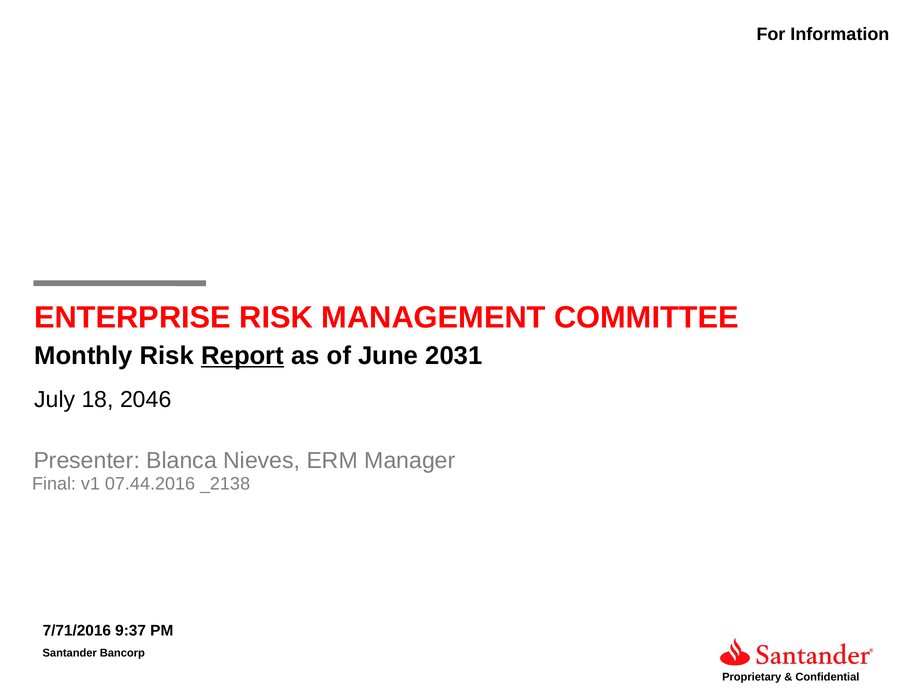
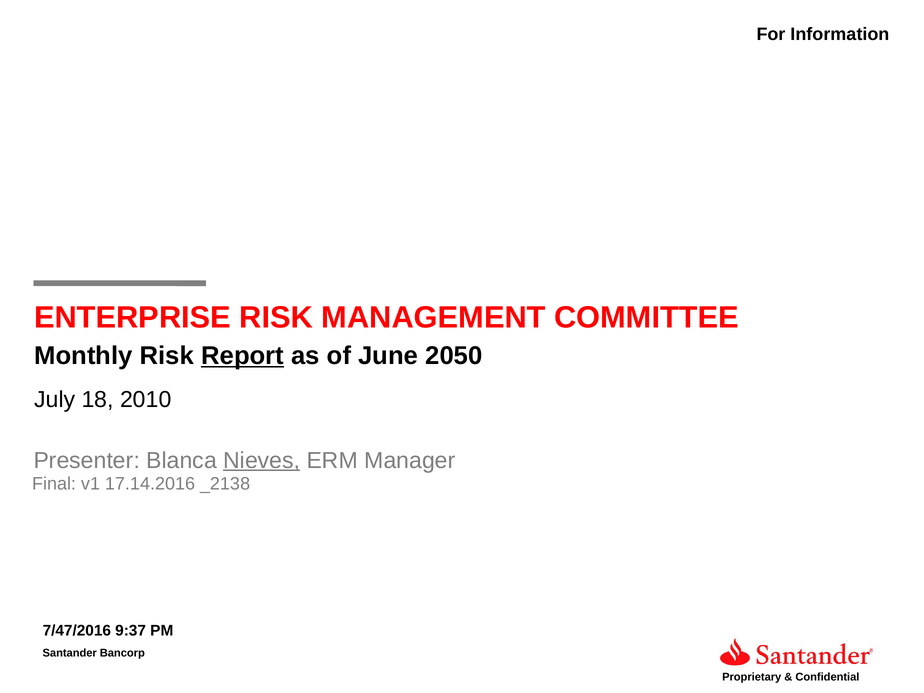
2031: 2031 -> 2050
2046: 2046 -> 2010
Nieves underline: none -> present
07.44.2016: 07.44.2016 -> 17.14.2016
7/71/2016: 7/71/2016 -> 7/47/2016
